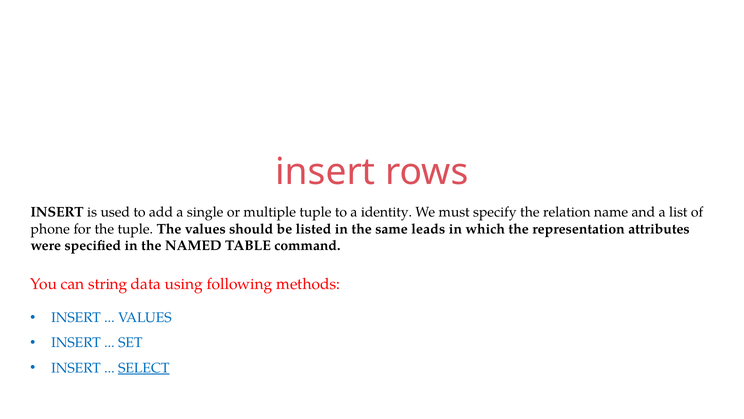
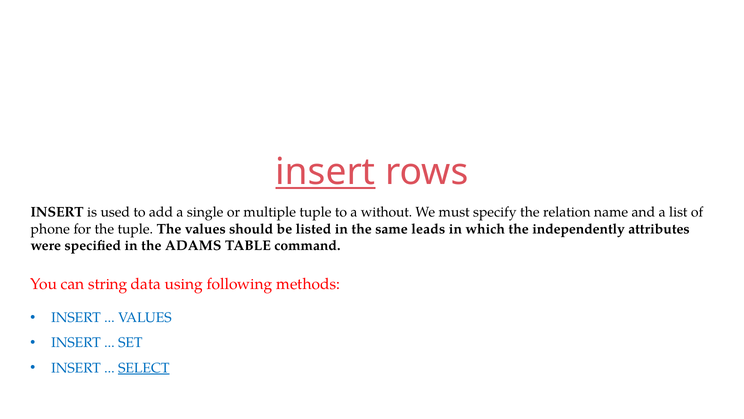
insert at (325, 172) underline: none -> present
identity: identity -> without
representation: representation -> independently
NAMED: NAMED -> ADAMS
